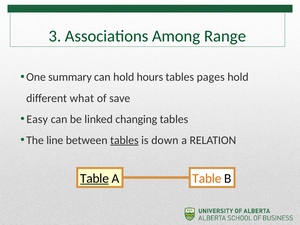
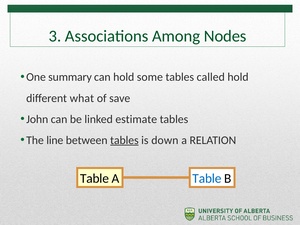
Range: Range -> Nodes
hours: hours -> some
pages: pages -> called
Easy: Easy -> John
changing: changing -> estimate
Table at (95, 178) underline: present -> none
Table at (207, 178) colour: orange -> blue
